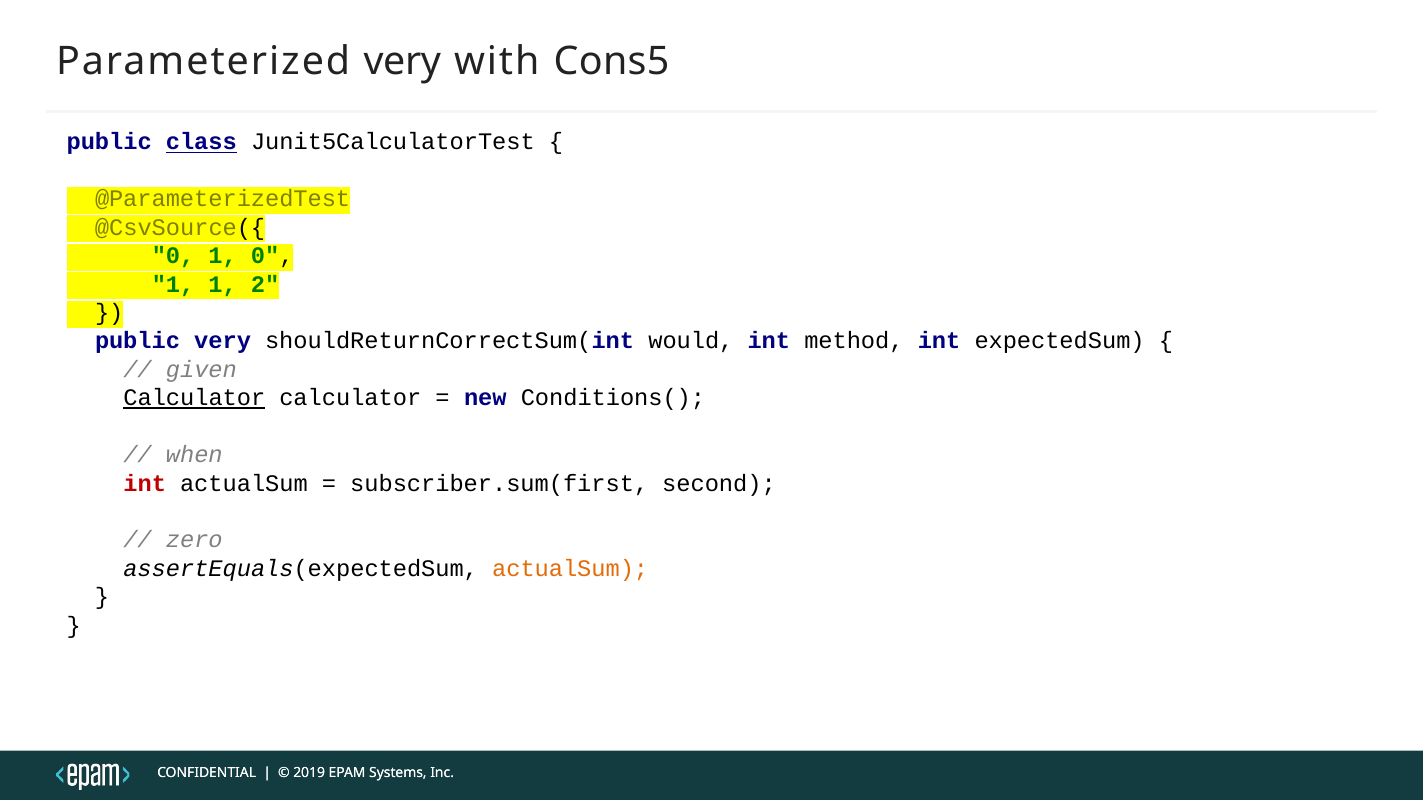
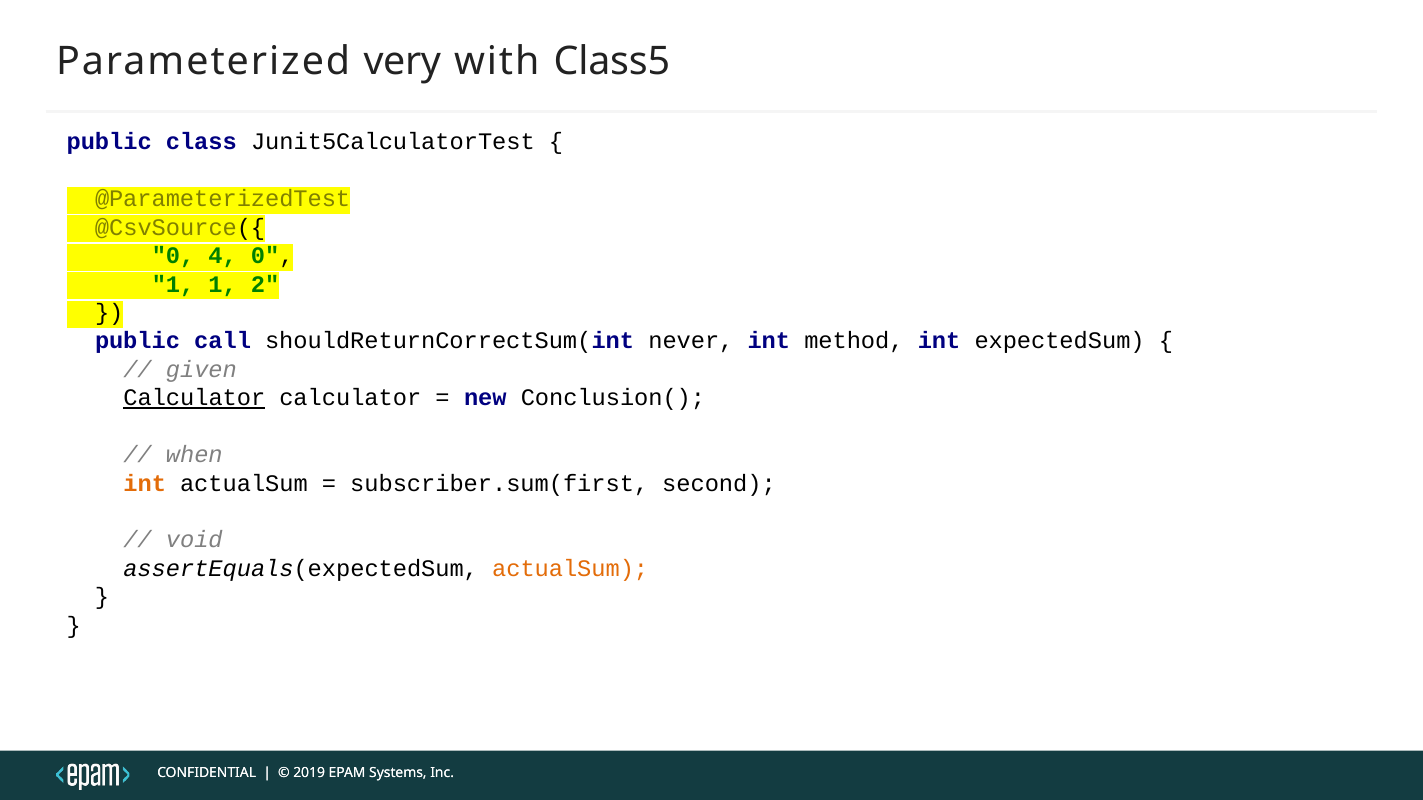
Cons5: Cons5 -> Class5
class underline: present -> none
1 at (223, 256): 1 -> 4
public very: very -> call
would: would -> never
Conditions(: Conditions( -> Conclusion(
int at (145, 483) colour: red -> orange
zero: zero -> void
